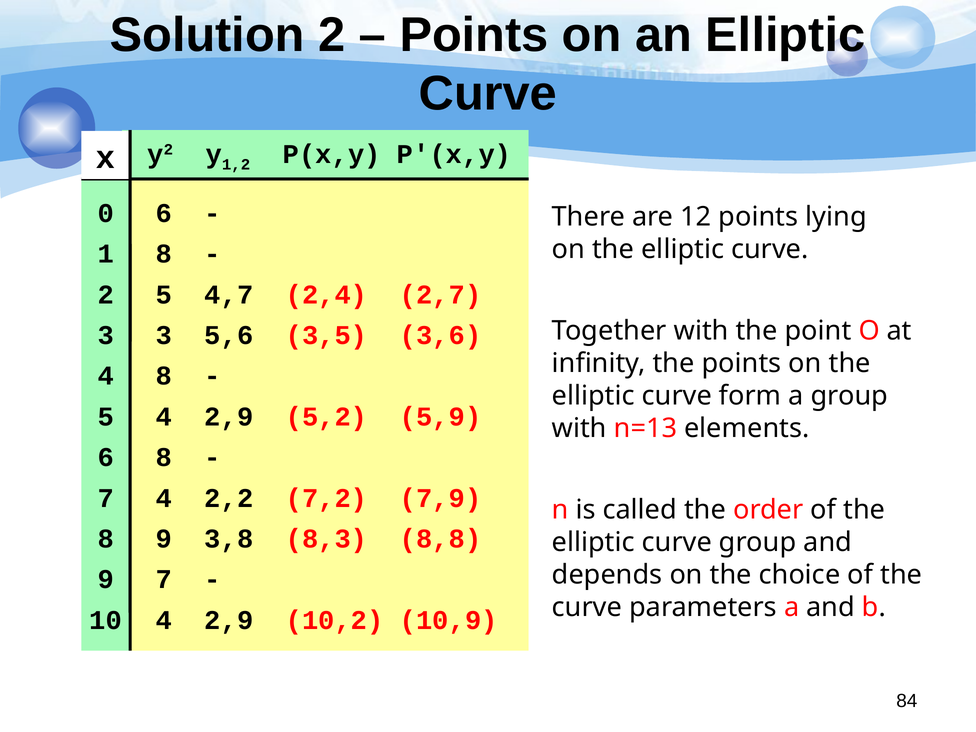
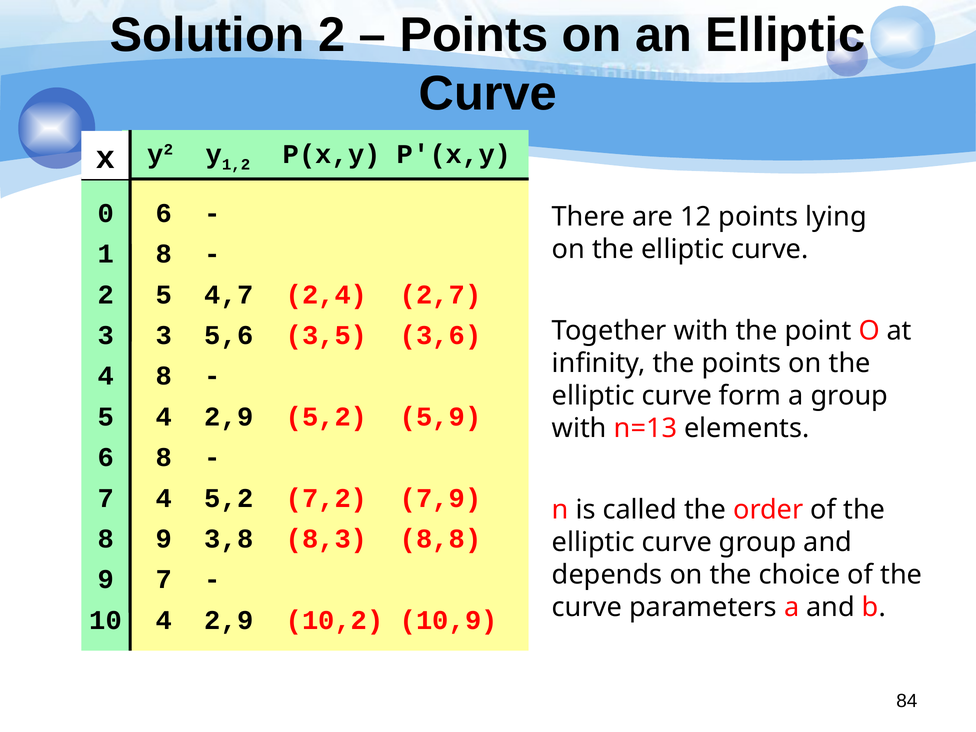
4 2,2: 2,2 -> 5,2
